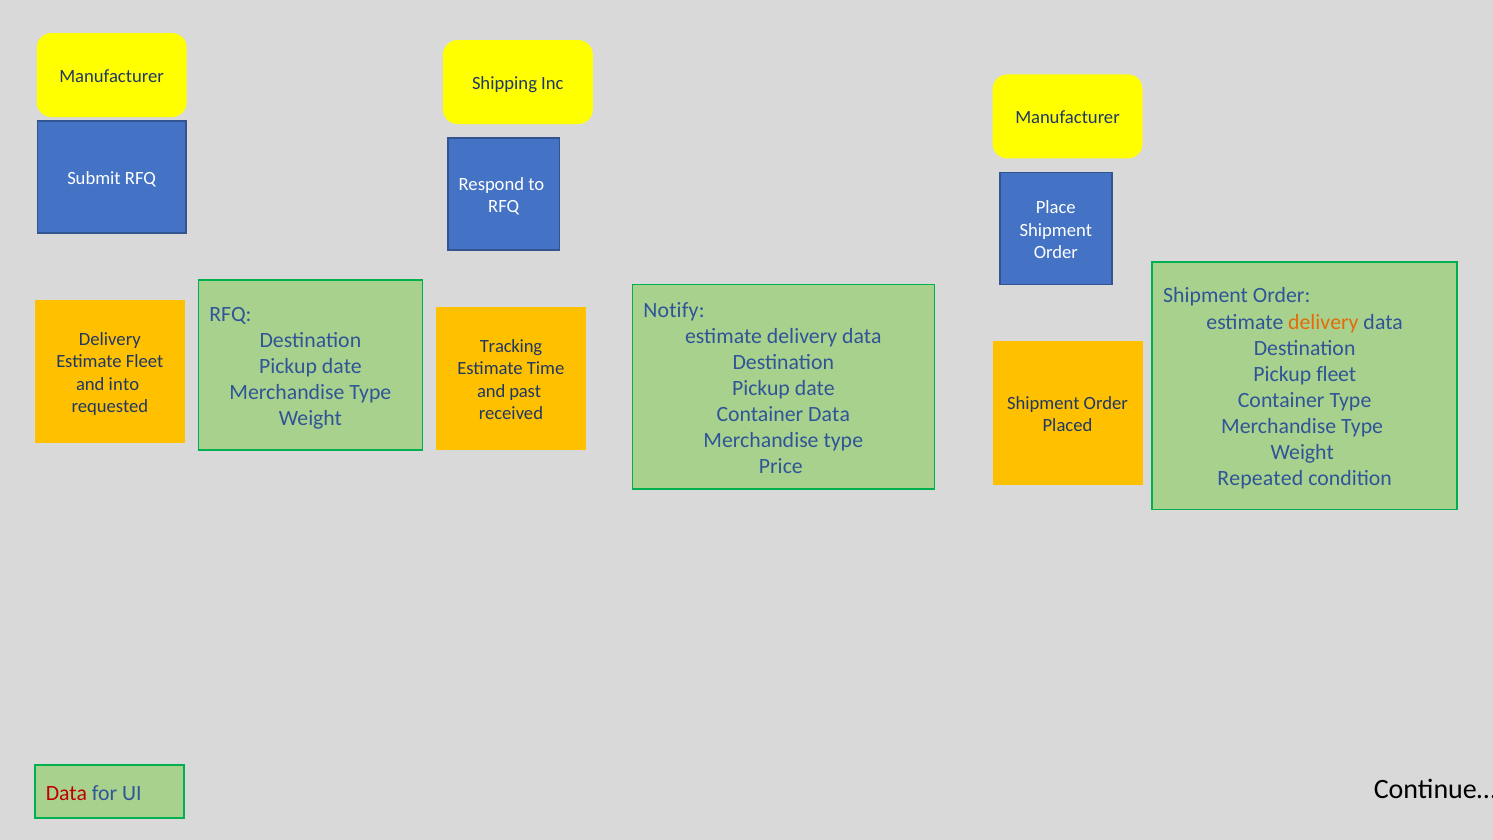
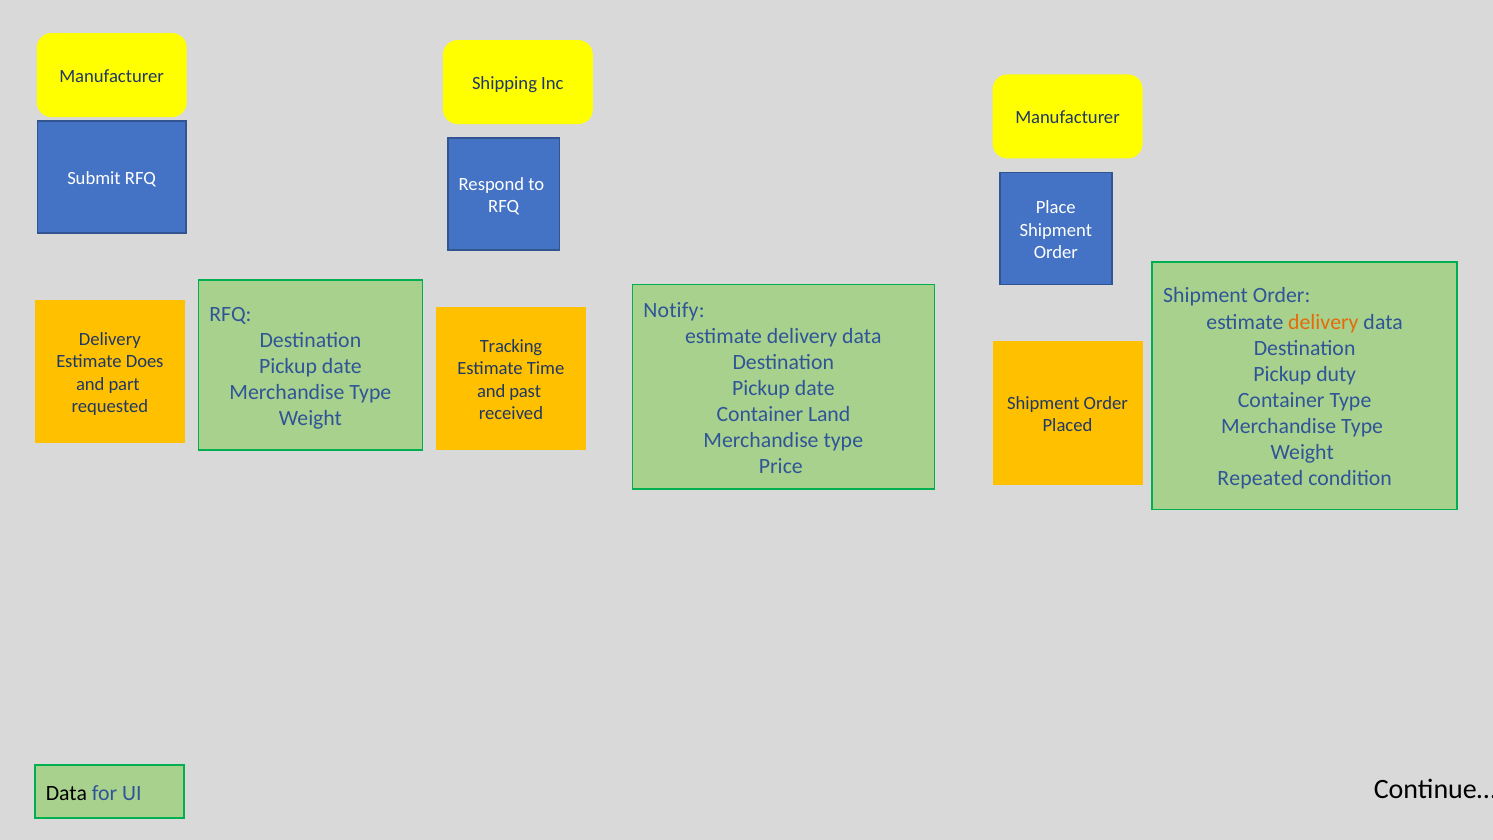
Estimate Fleet: Fleet -> Does
Pickup fleet: fleet -> duty
into: into -> part
Container Data: Data -> Land
Data at (66, 793) colour: red -> black
